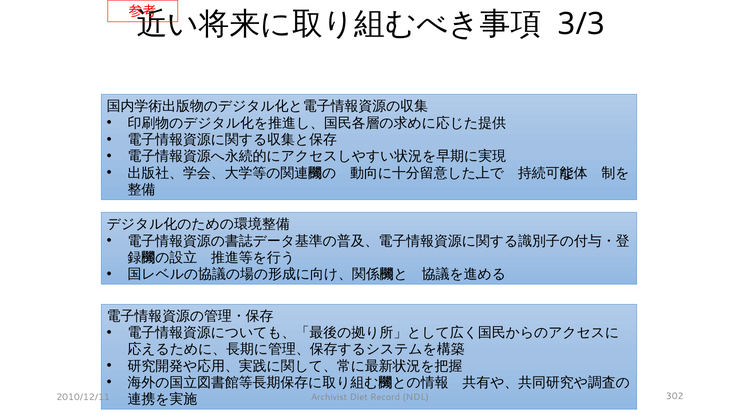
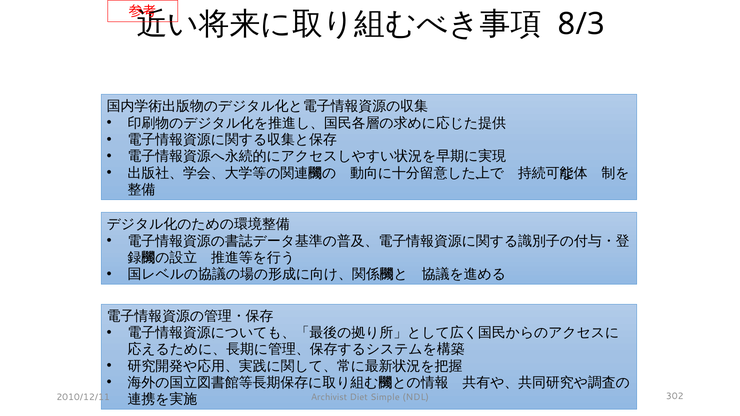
3/3: 3/3 -> 8/3
Record: Record -> Simple
